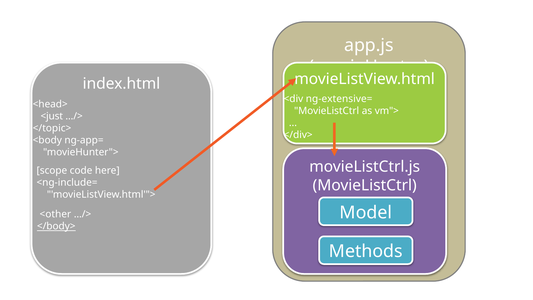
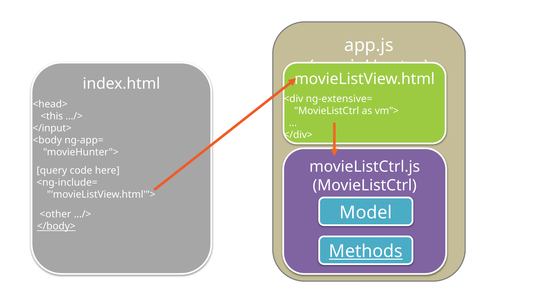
<just: <just -> <this
</topic>: </topic> -> </input>
scope: scope -> query
Methods underline: none -> present
